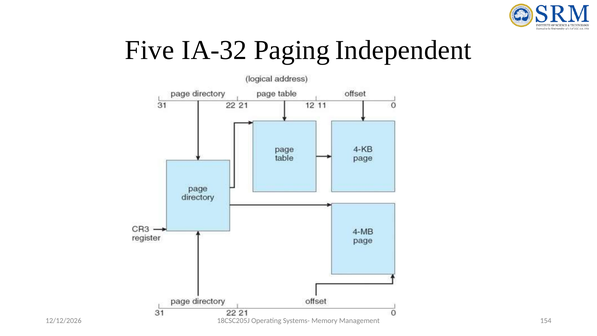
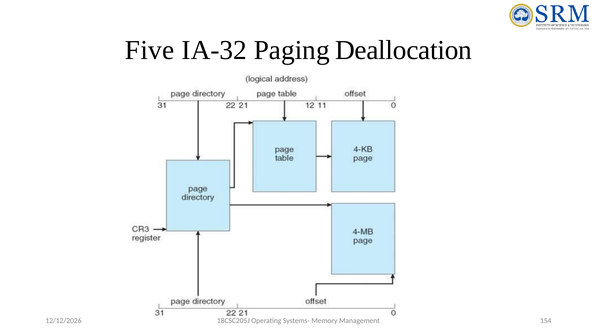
Independent: Independent -> Deallocation
